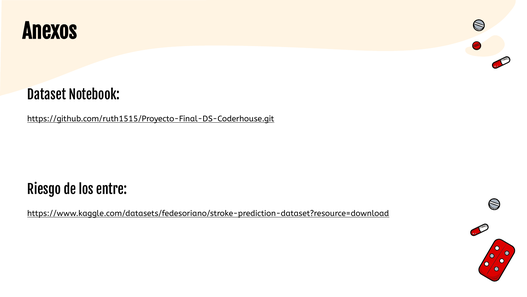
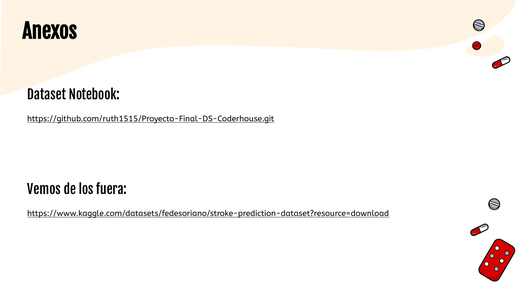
Riesgo: Riesgo -> Vemos
entre: entre -> fuera
